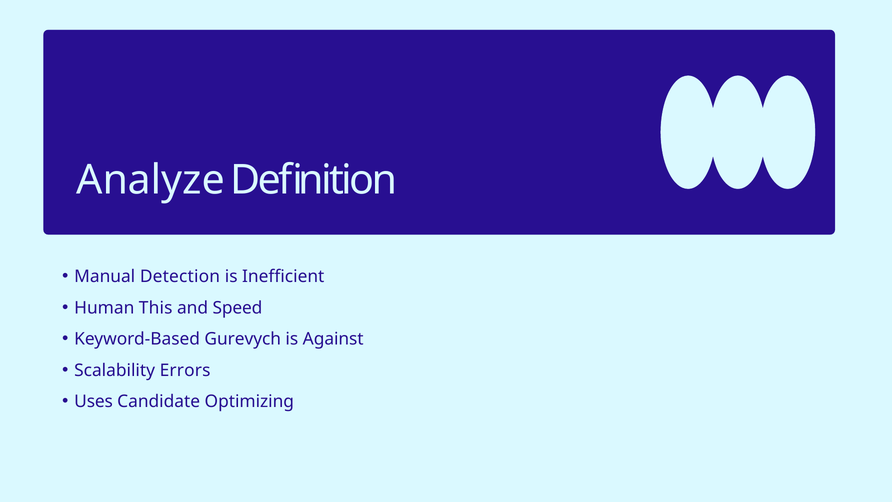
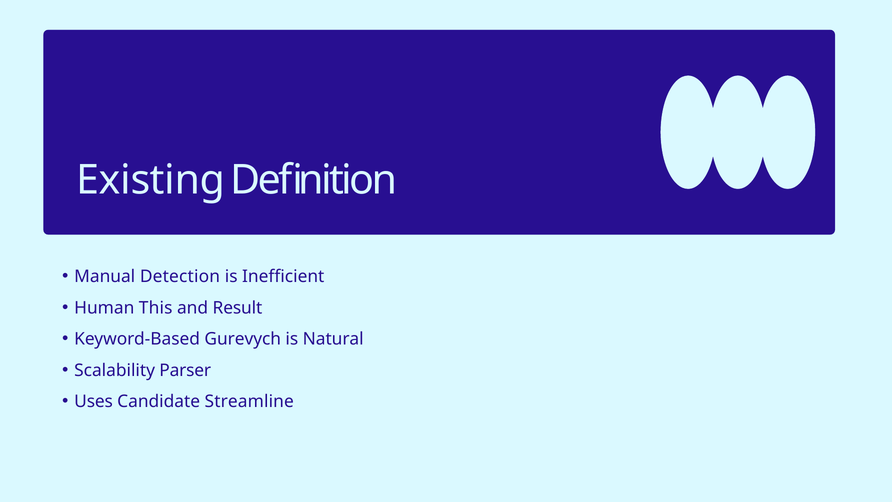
Analyze: Analyze -> Existing
Speed: Speed -> Result
Against: Against -> Natural
Errors: Errors -> Parser
Optimizing: Optimizing -> Streamline
